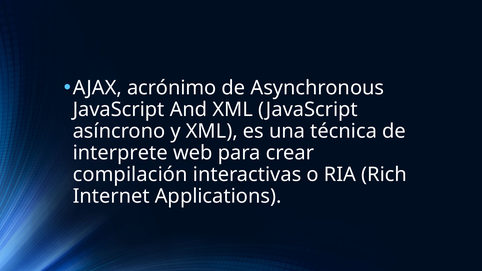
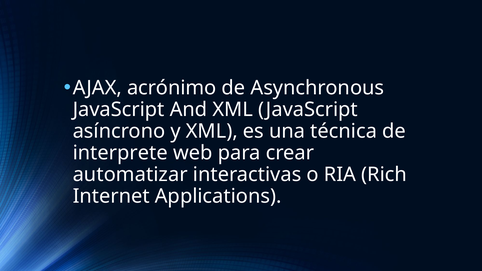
compilación: compilación -> automatizar
